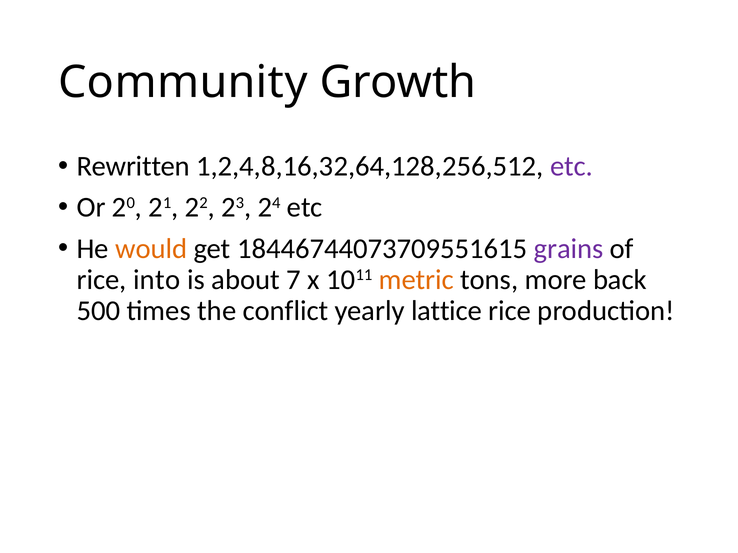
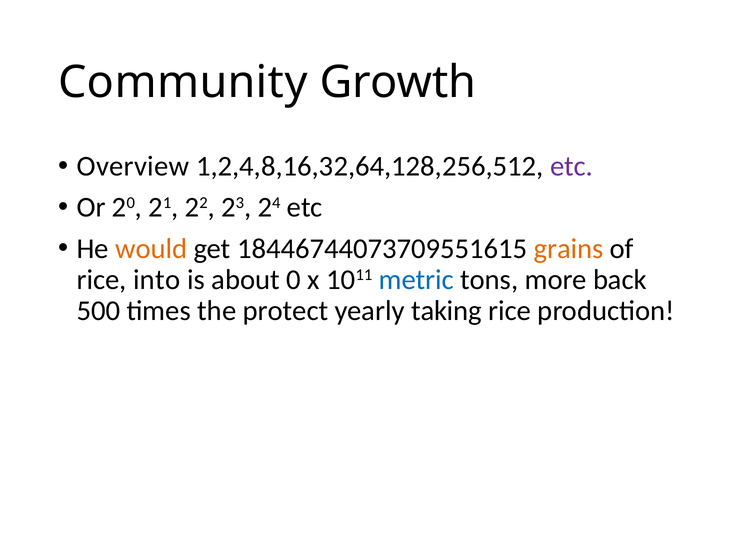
Rewritten: Rewritten -> Overview
grains colour: purple -> orange
7: 7 -> 0
metric colour: orange -> blue
conflict: conflict -> protect
lattice: lattice -> taking
